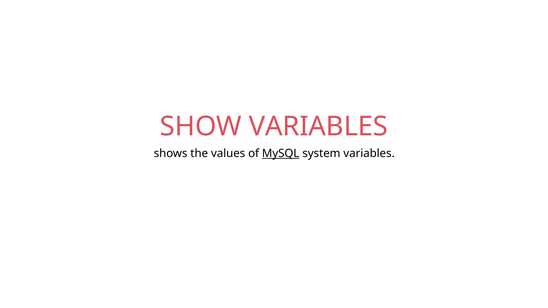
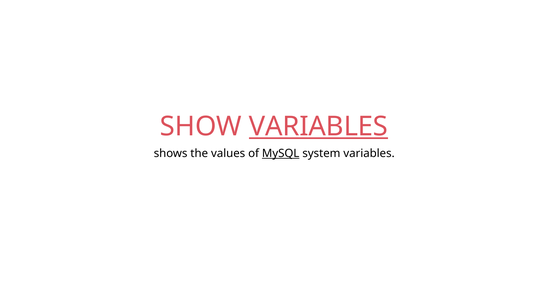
VARIABLES at (318, 127) underline: none -> present
